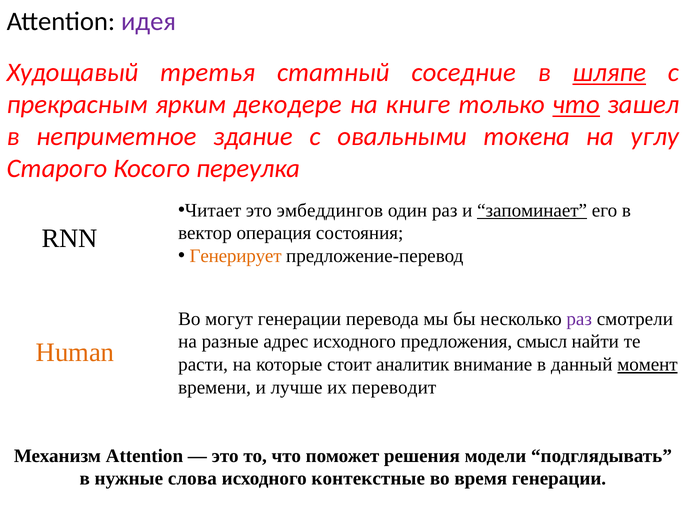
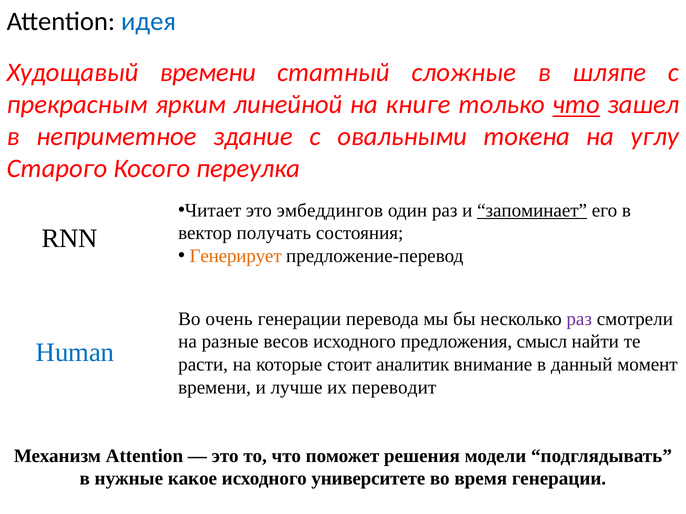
идея colour: purple -> blue
Худощавый третья: третья -> времени
соседние: соседние -> сложные
шляпе underline: present -> none
декодере: декодере -> линейной
операция: операция -> получать
могут: могут -> очень
адрес: адрес -> весов
Human colour: orange -> blue
момент underline: present -> none
слова: слова -> какое
контекстные: контекстные -> университете
